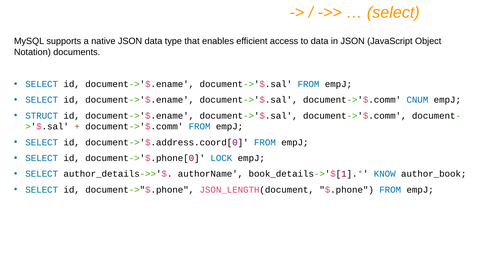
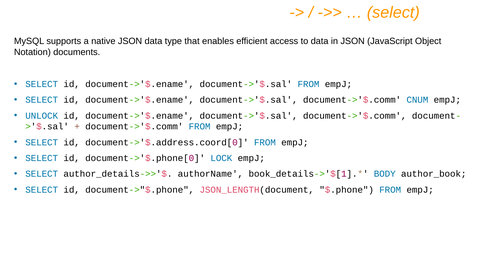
STRUCT: STRUCT -> UNLOCK
KNOW: KNOW -> BODY
